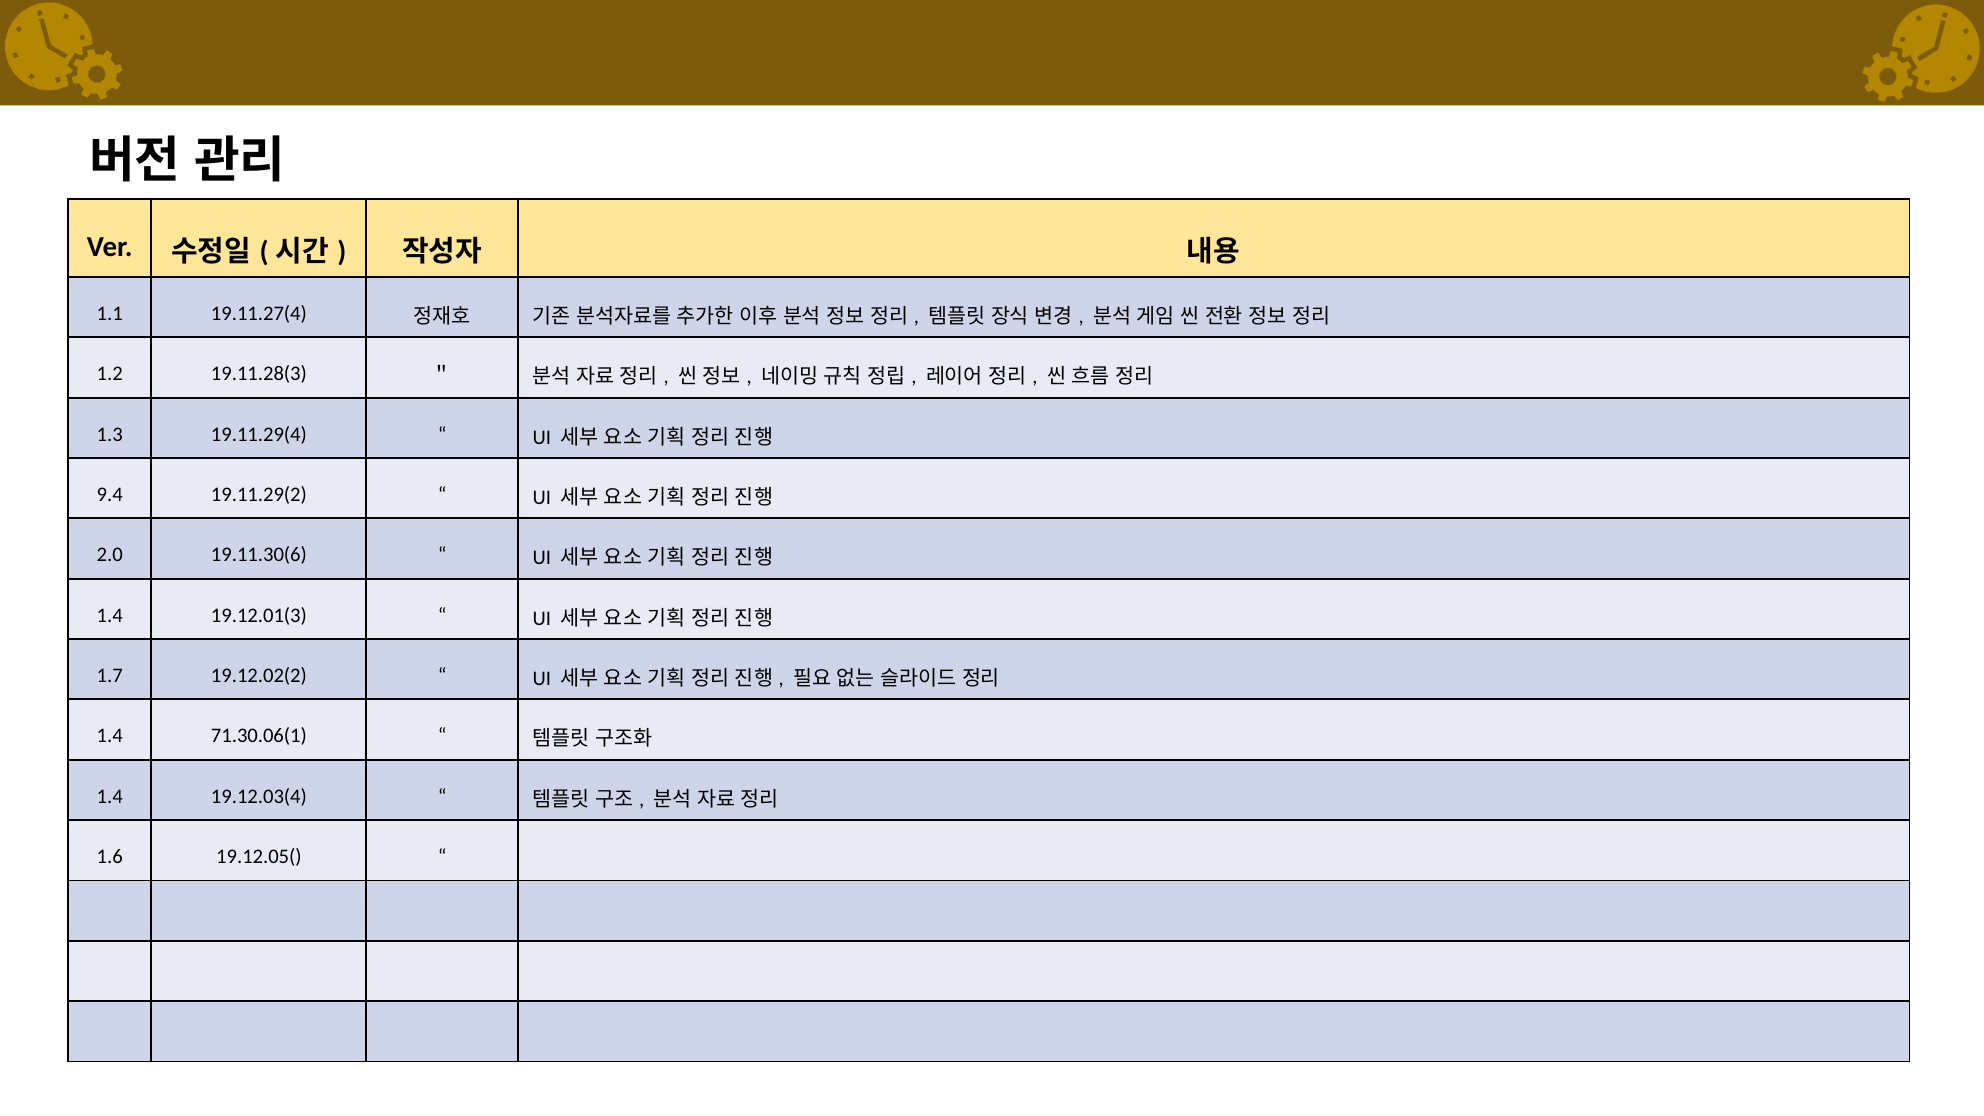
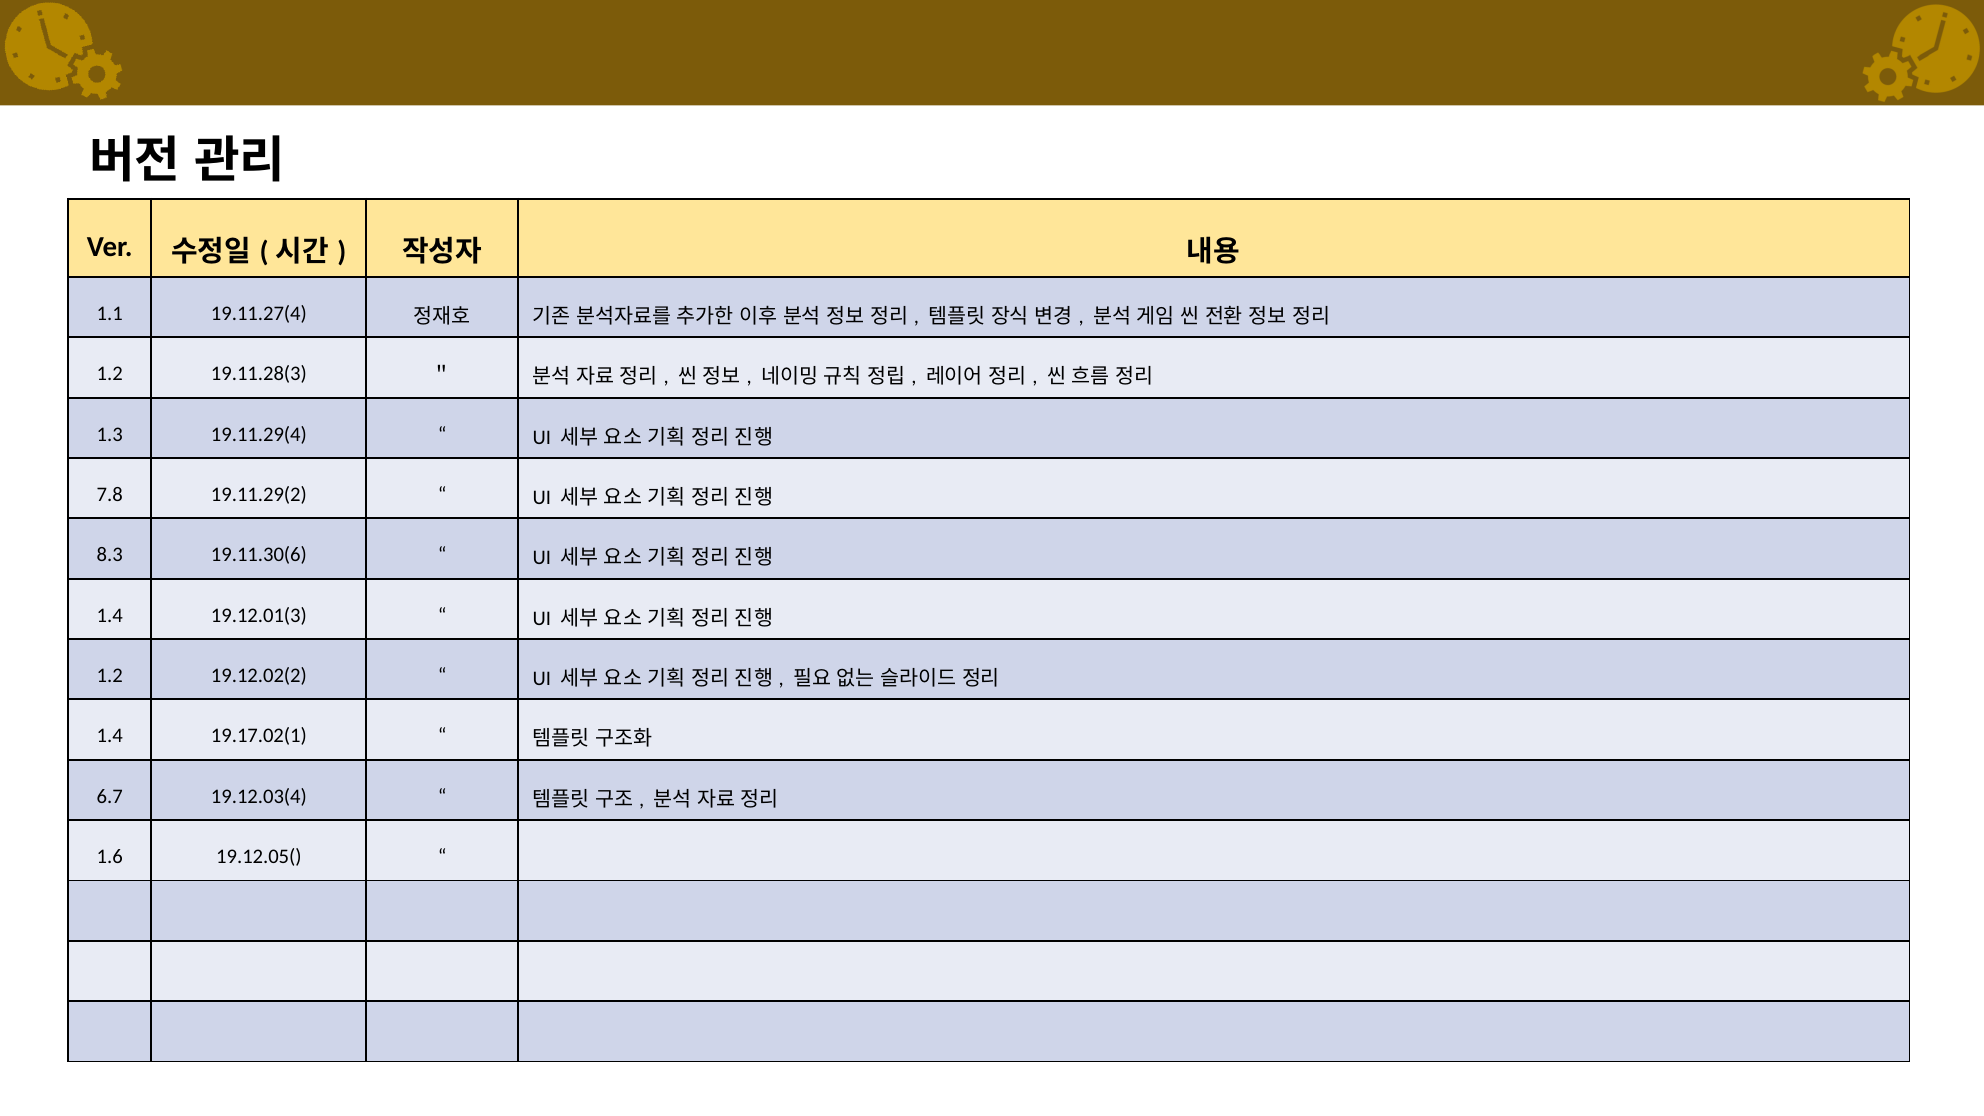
9.4: 9.4 -> 7.8
2.0: 2.0 -> 8.3
1.7 at (110, 676): 1.7 -> 1.2
71.30.06(1: 71.30.06(1 -> 19.17.02(1
1.4 at (110, 796): 1.4 -> 6.7
